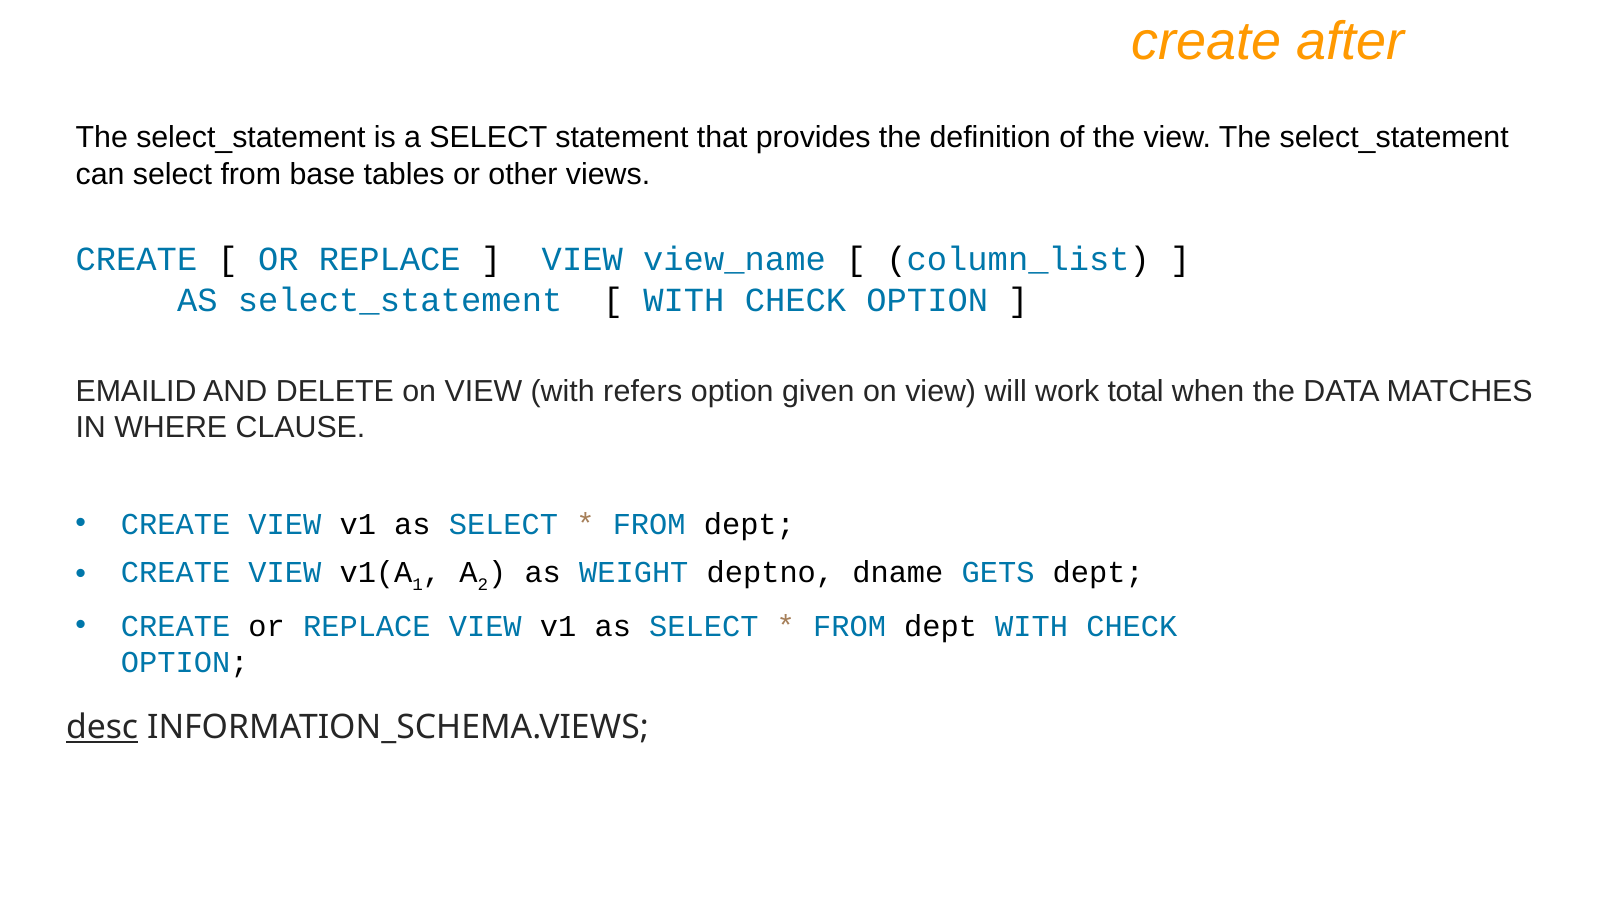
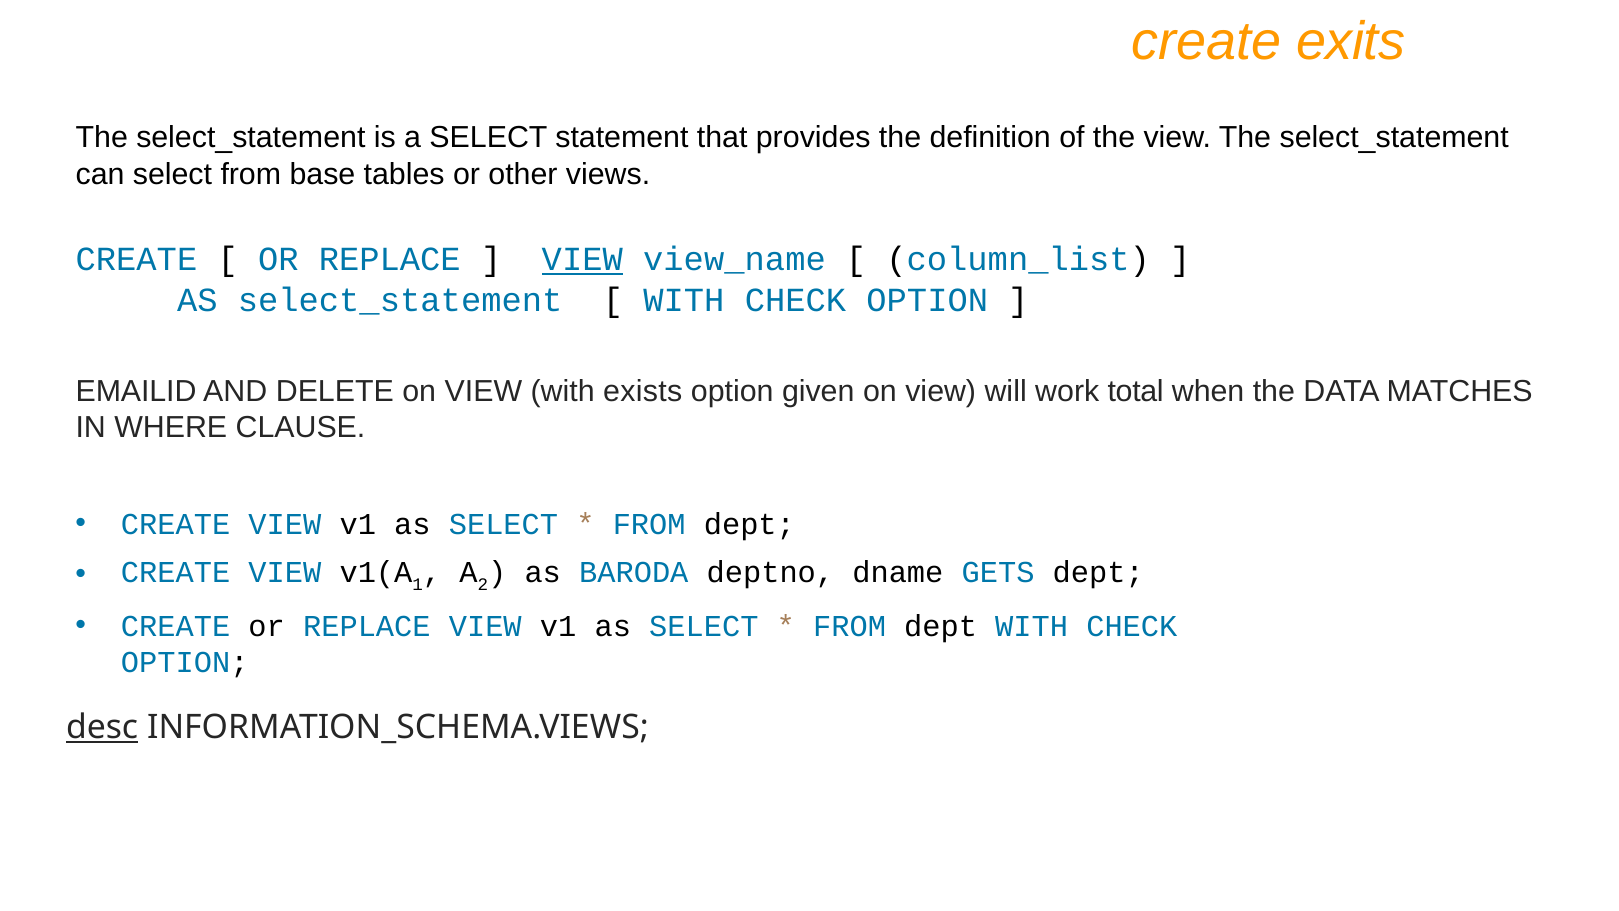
after: after -> exits
VIEW at (582, 259) underline: none -> present
refers: refers -> exists
WEIGHT: WEIGHT -> BARODA
